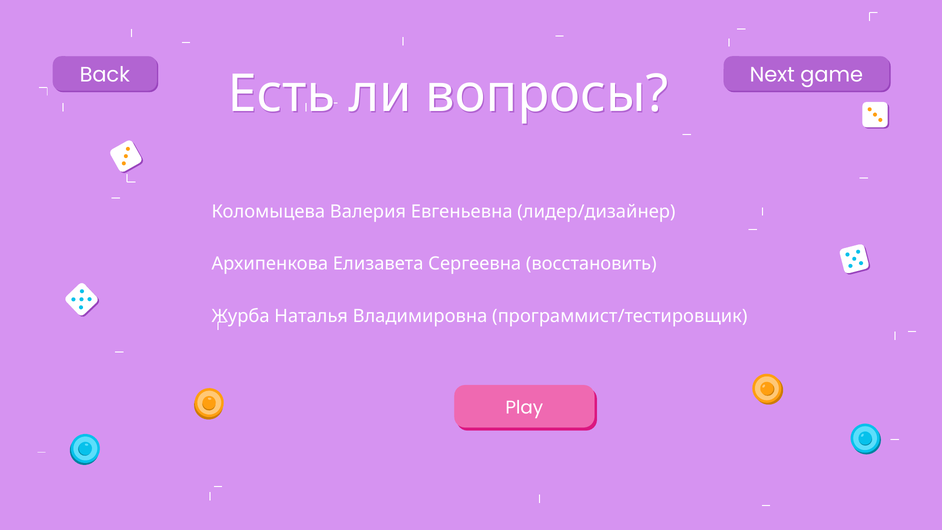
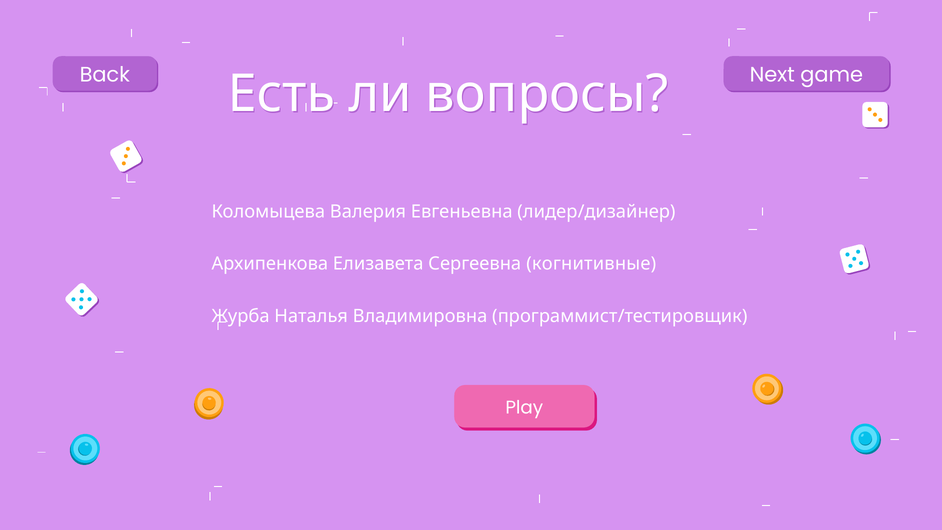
восстановить: восстановить -> когнитивные
